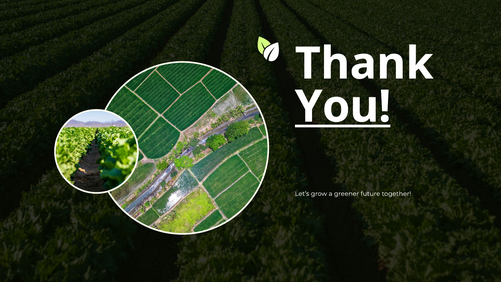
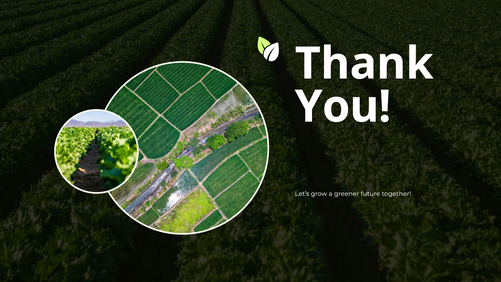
You underline: present -> none
